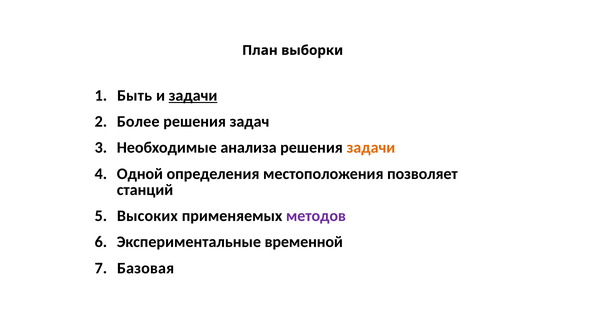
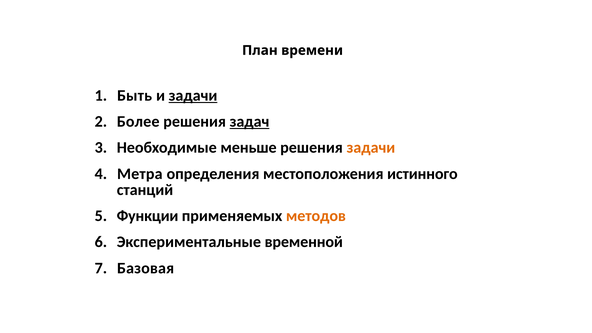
выборки: выборки -> времени
задач underline: none -> present
анализа: анализа -> меньше
Одной: Одной -> Метра
позволяет: позволяет -> истинного
Высоких: Высоких -> Функции
методов colour: purple -> orange
